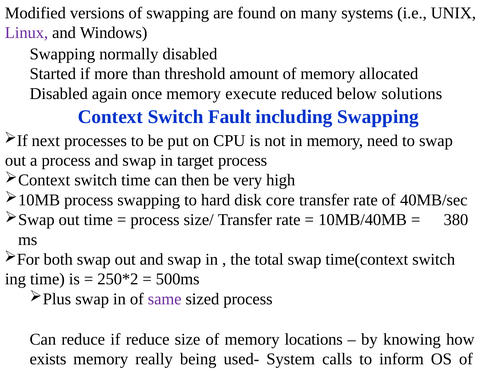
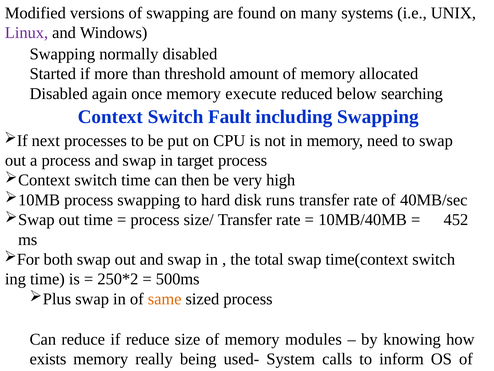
solutions: solutions -> searching
core: core -> runs
380: 380 -> 452
same colour: purple -> orange
locations: locations -> modules
